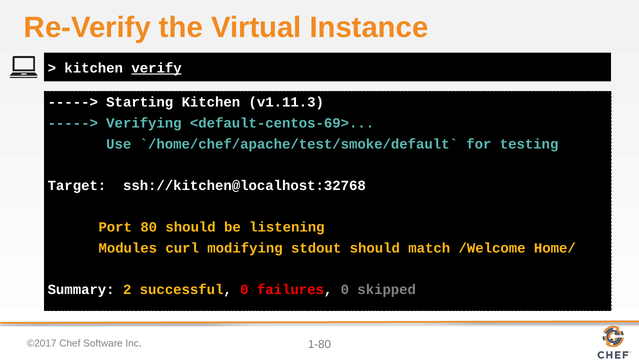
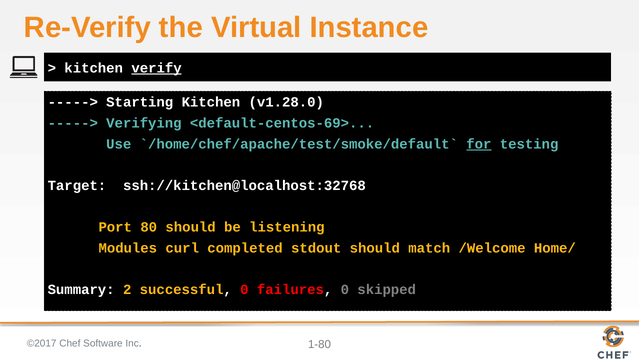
v1.11.3: v1.11.3 -> v1.28.0
for underline: none -> present
modifying: modifying -> completed
